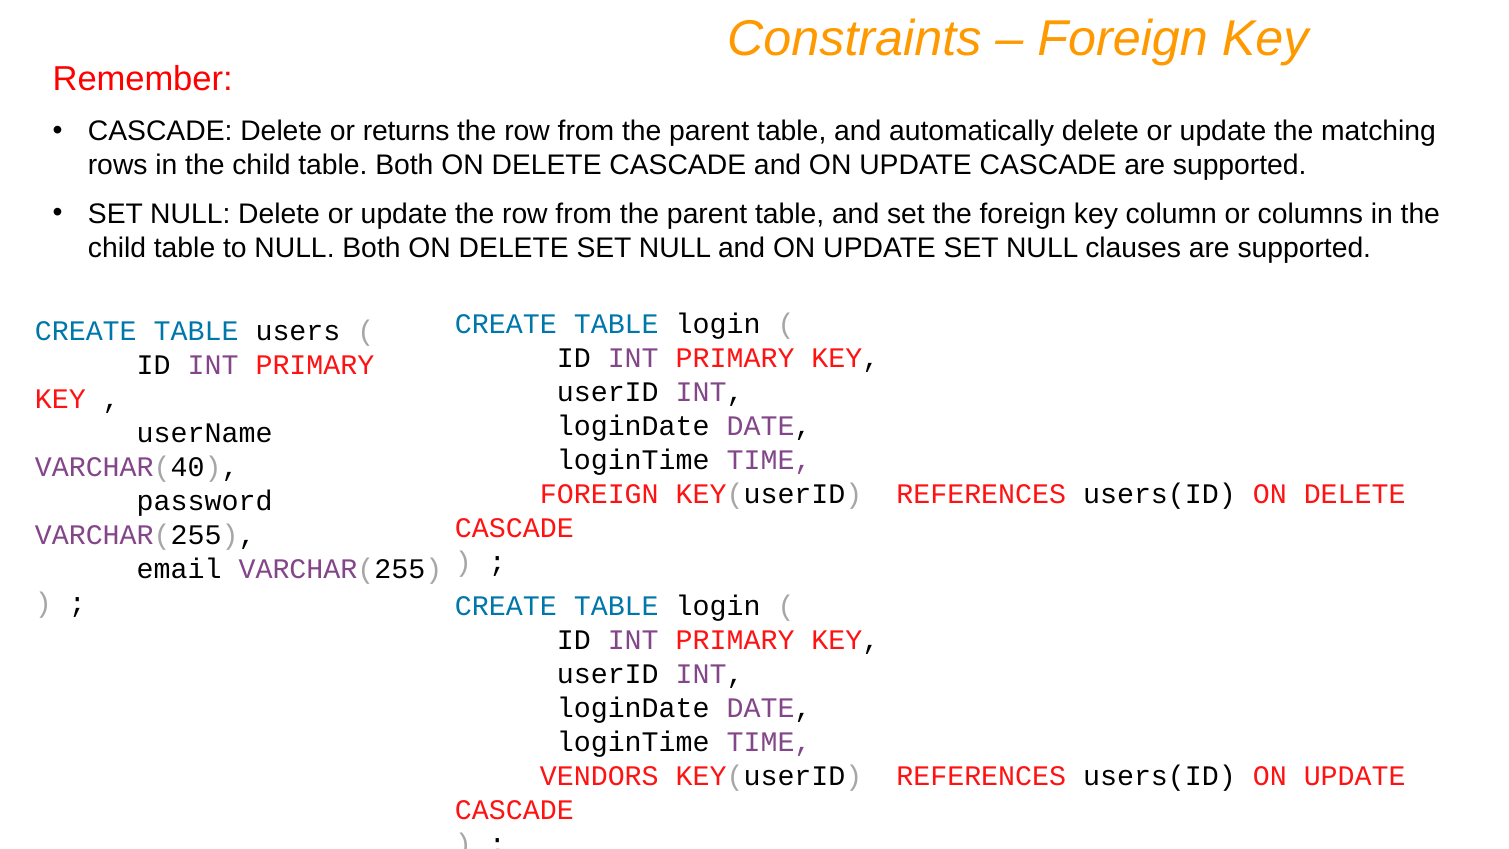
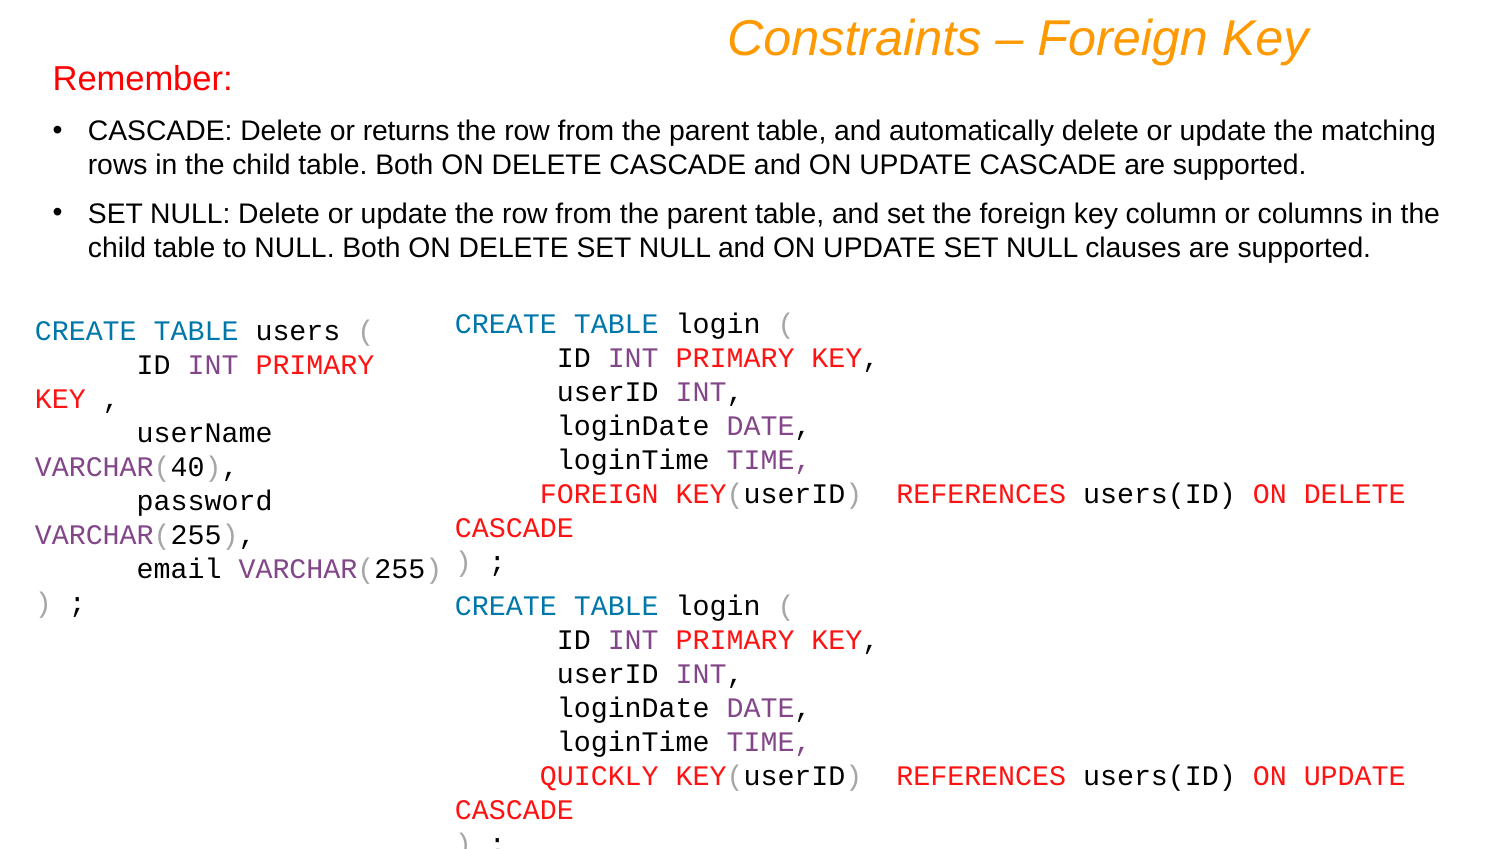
VENDORS: VENDORS -> QUICKLY
